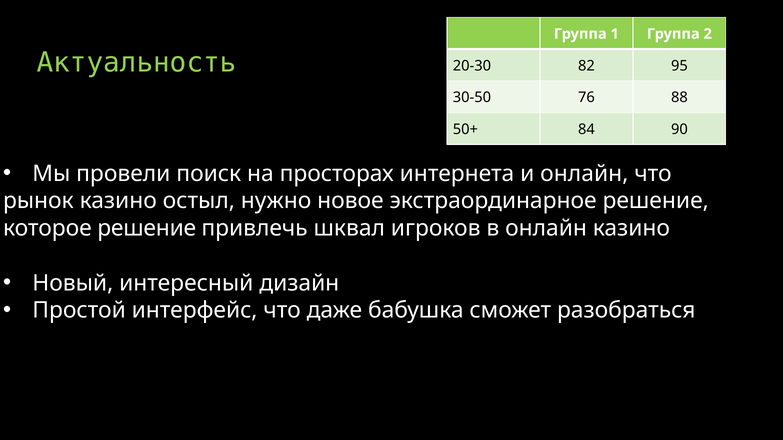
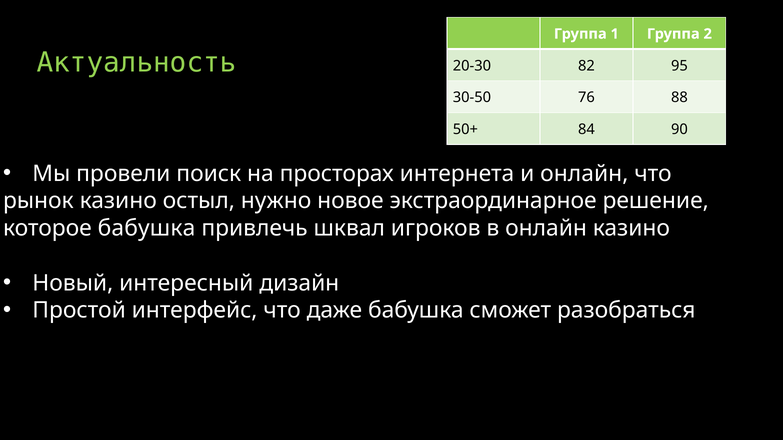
которое решение: решение -> бабушка
